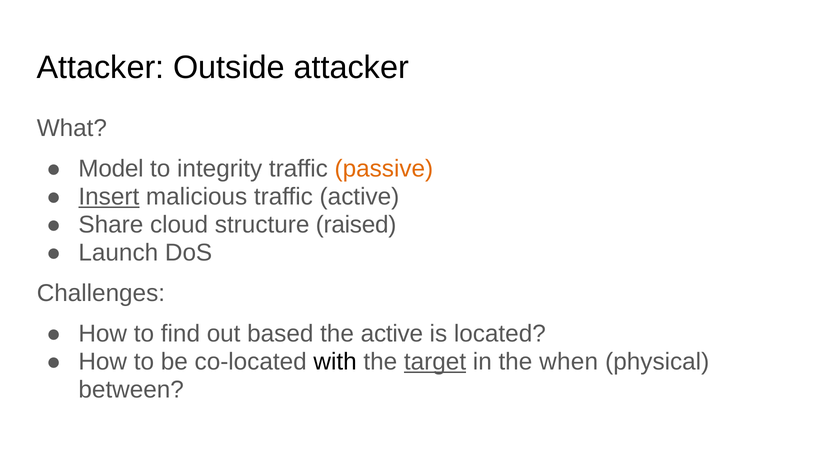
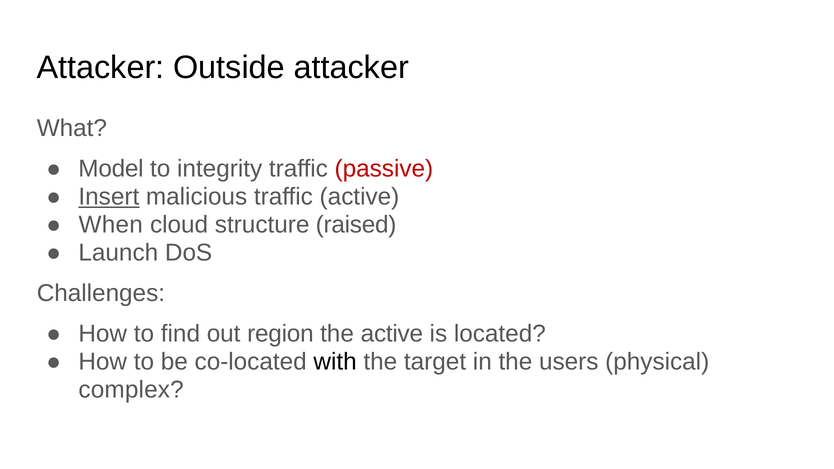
passive colour: orange -> red
Share: Share -> When
based: based -> region
target underline: present -> none
when: when -> users
between: between -> complex
